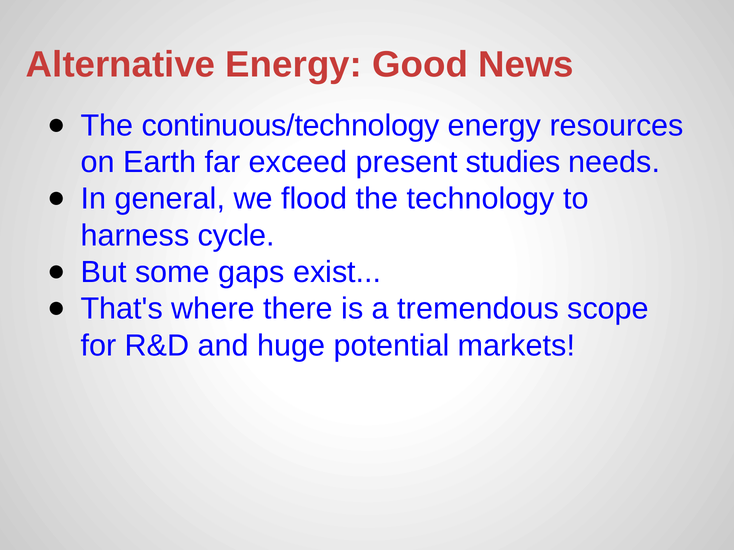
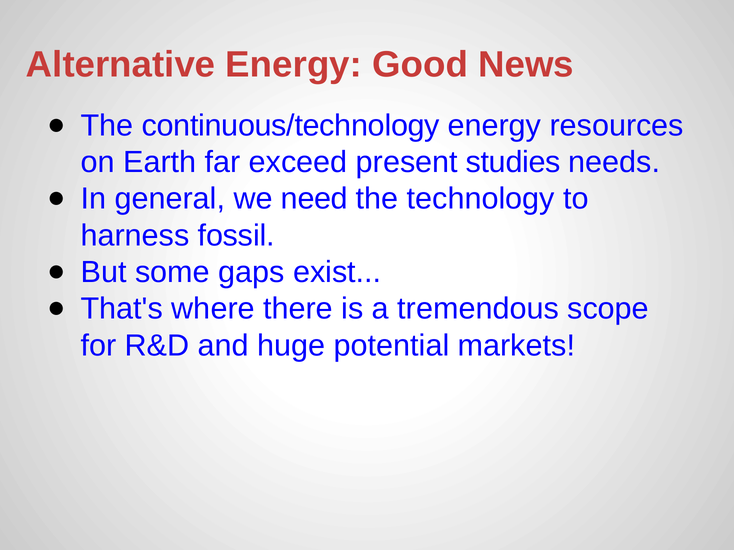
flood: flood -> need
cycle: cycle -> fossil
